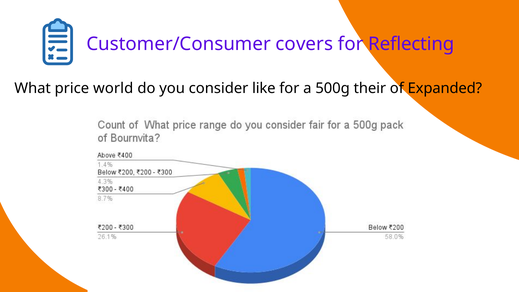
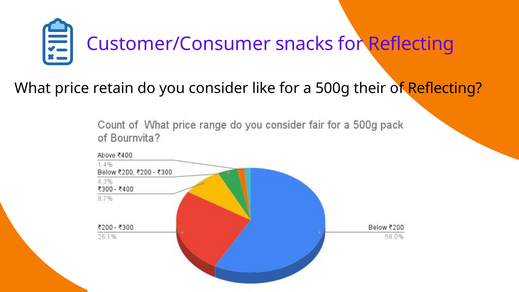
covers: covers -> snacks
world: world -> retain
of Expanded: Expanded -> Reflecting
